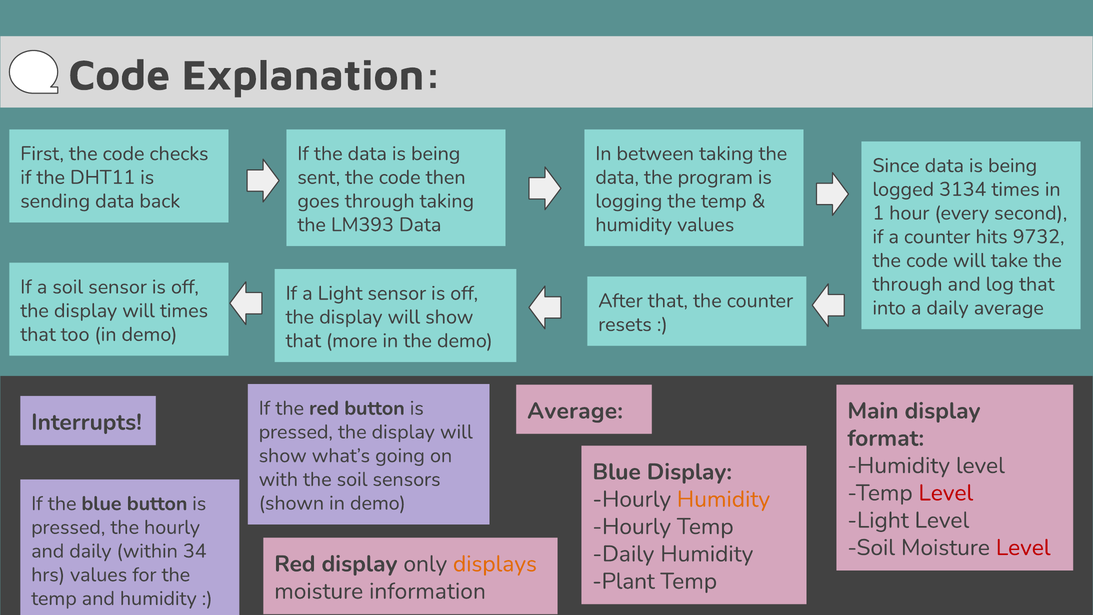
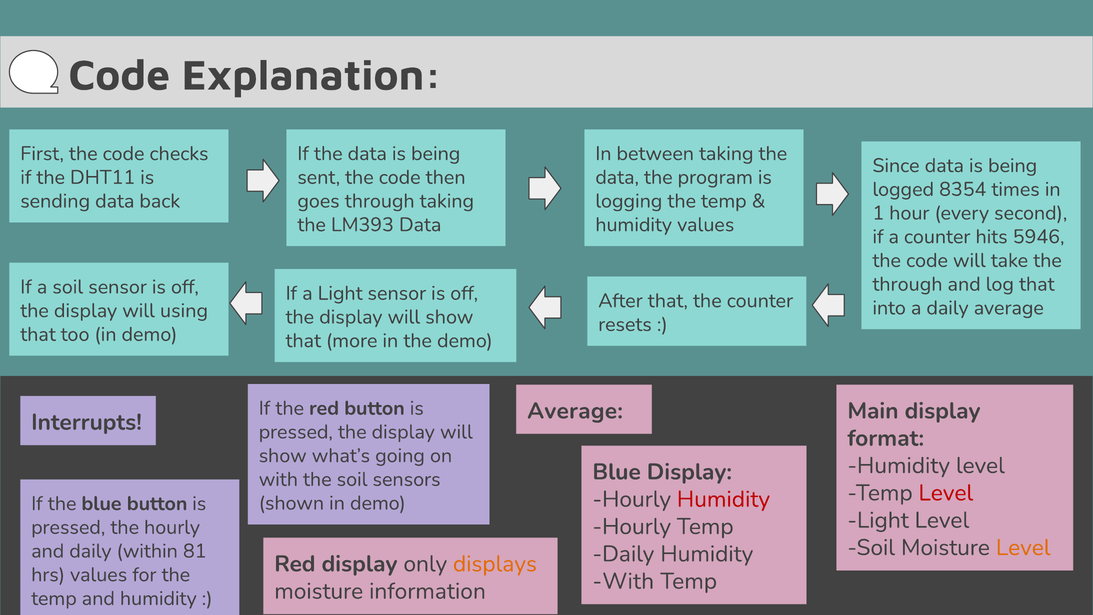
3134: 3134 -> 8354
9732: 9732 -> 5946
will times: times -> using
Humidity at (723, 499) colour: orange -> red
Level at (1023, 547) colour: red -> orange
34: 34 -> 81
Plant at (623, 581): Plant -> With
